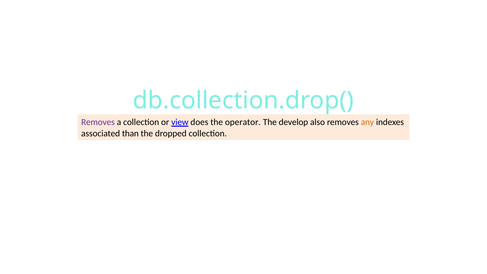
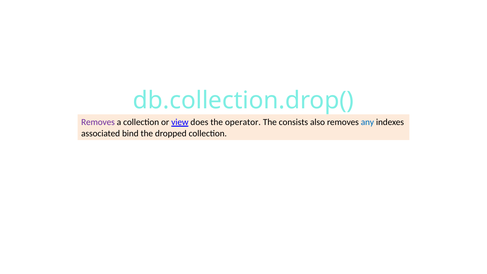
develop: develop -> consists
any colour: orange -> blue
than: than -> bind
